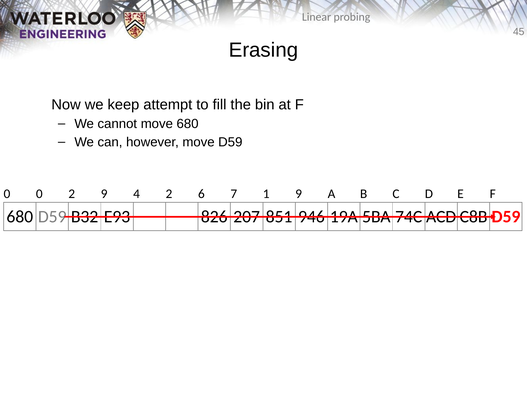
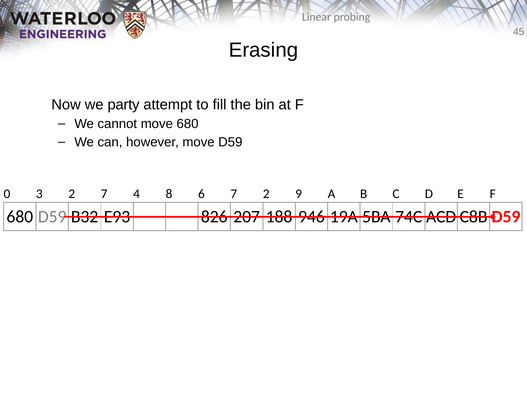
keep: keep -> party
0 0: 0 -> 3
2 9: 9 -> 7
4 2: 2 -> 8
7 1: 1 -> 2
851: 851 -> 188
